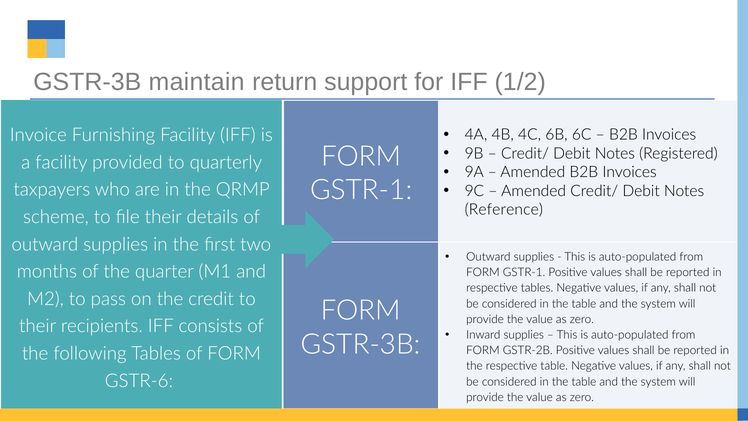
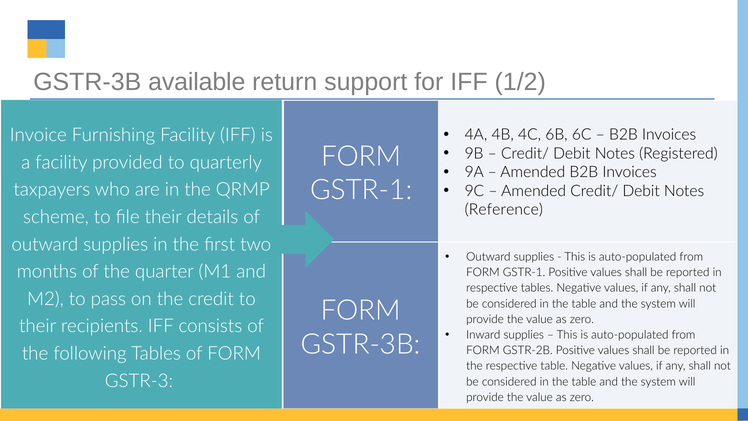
maintain: maintain -> available
GSTR-6: GSTR-6 -> GSTR-3
